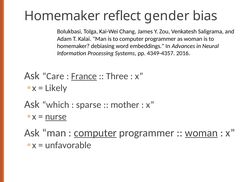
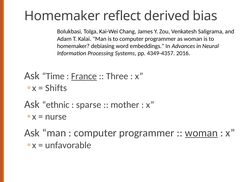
gender: gender -> derived
Care: Care -> Time
Likely: Likely -> Shifts
which: which -> ethnic
nurse underline: present -> none
computer at (95, 133) underline: present -> none
